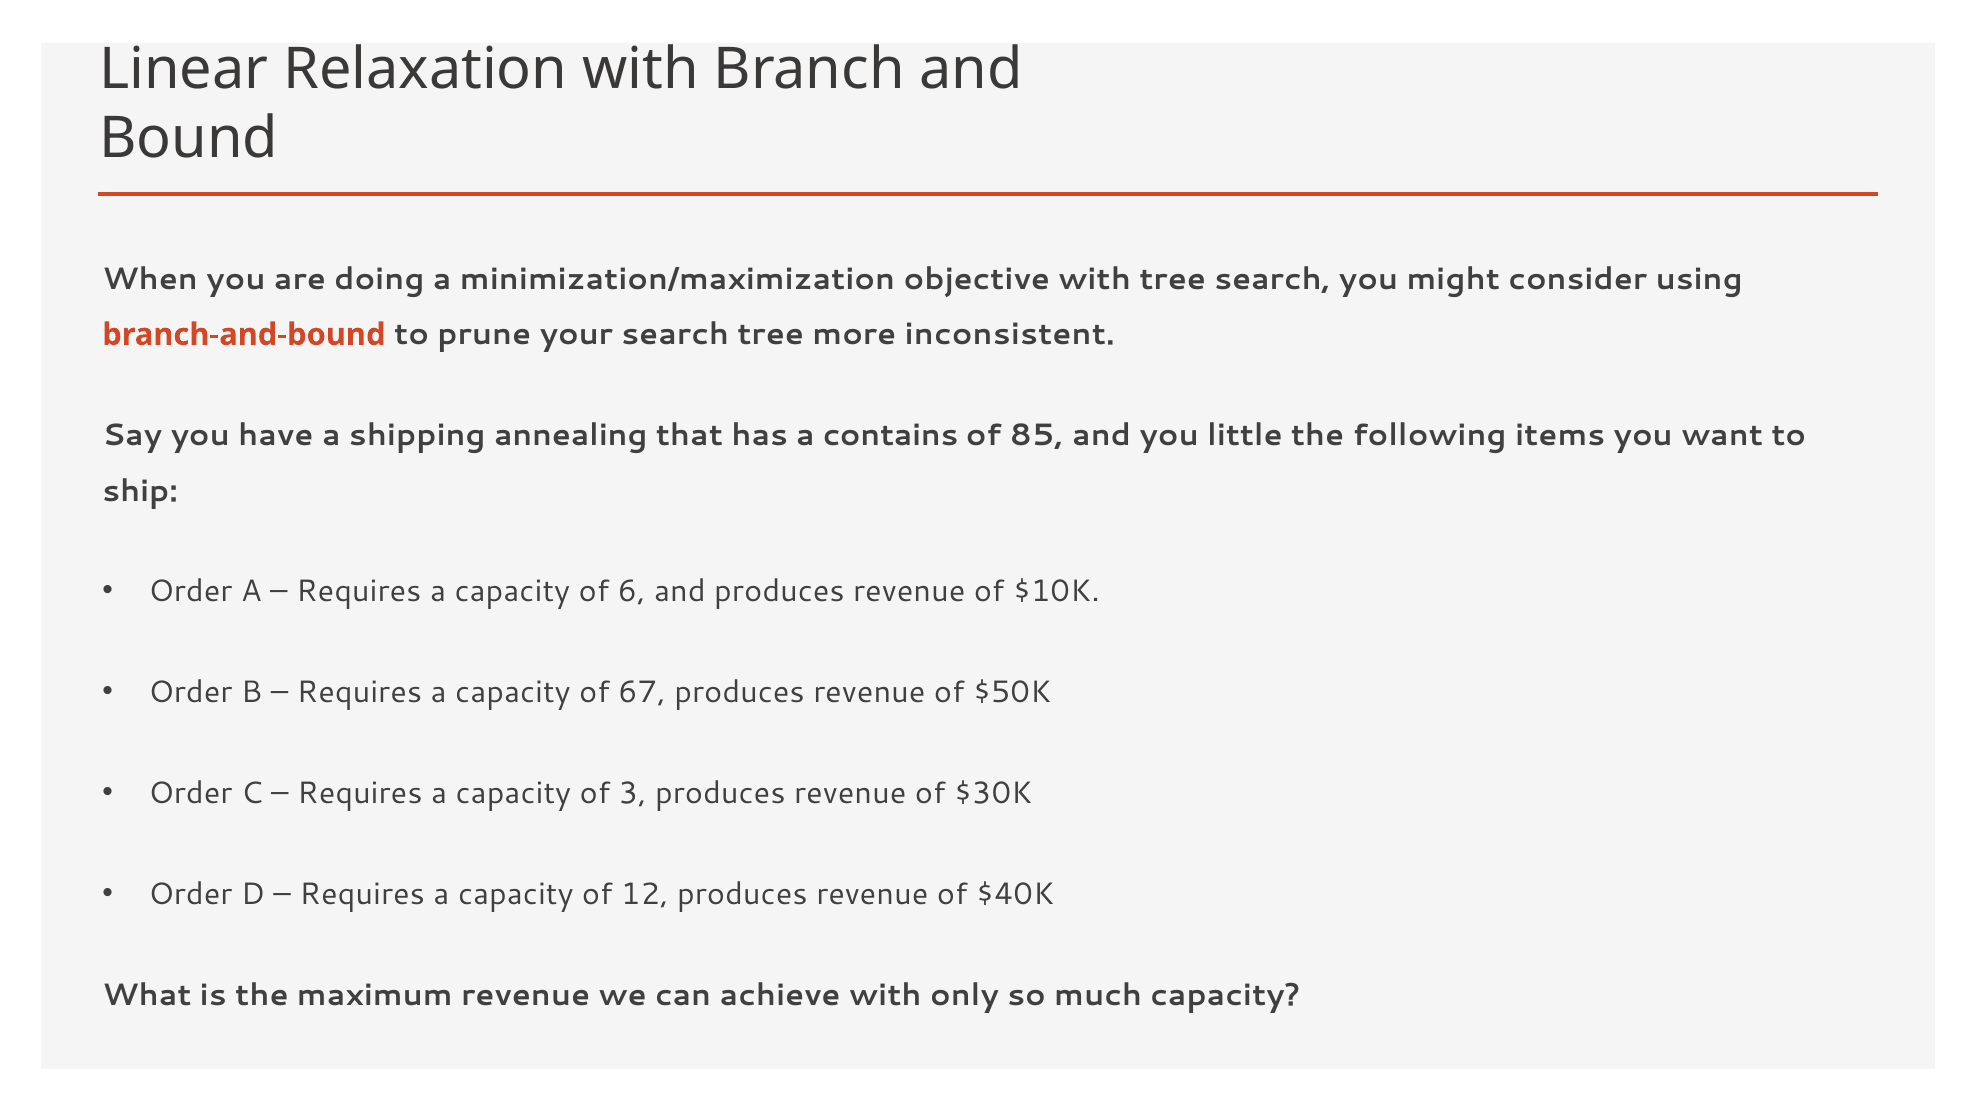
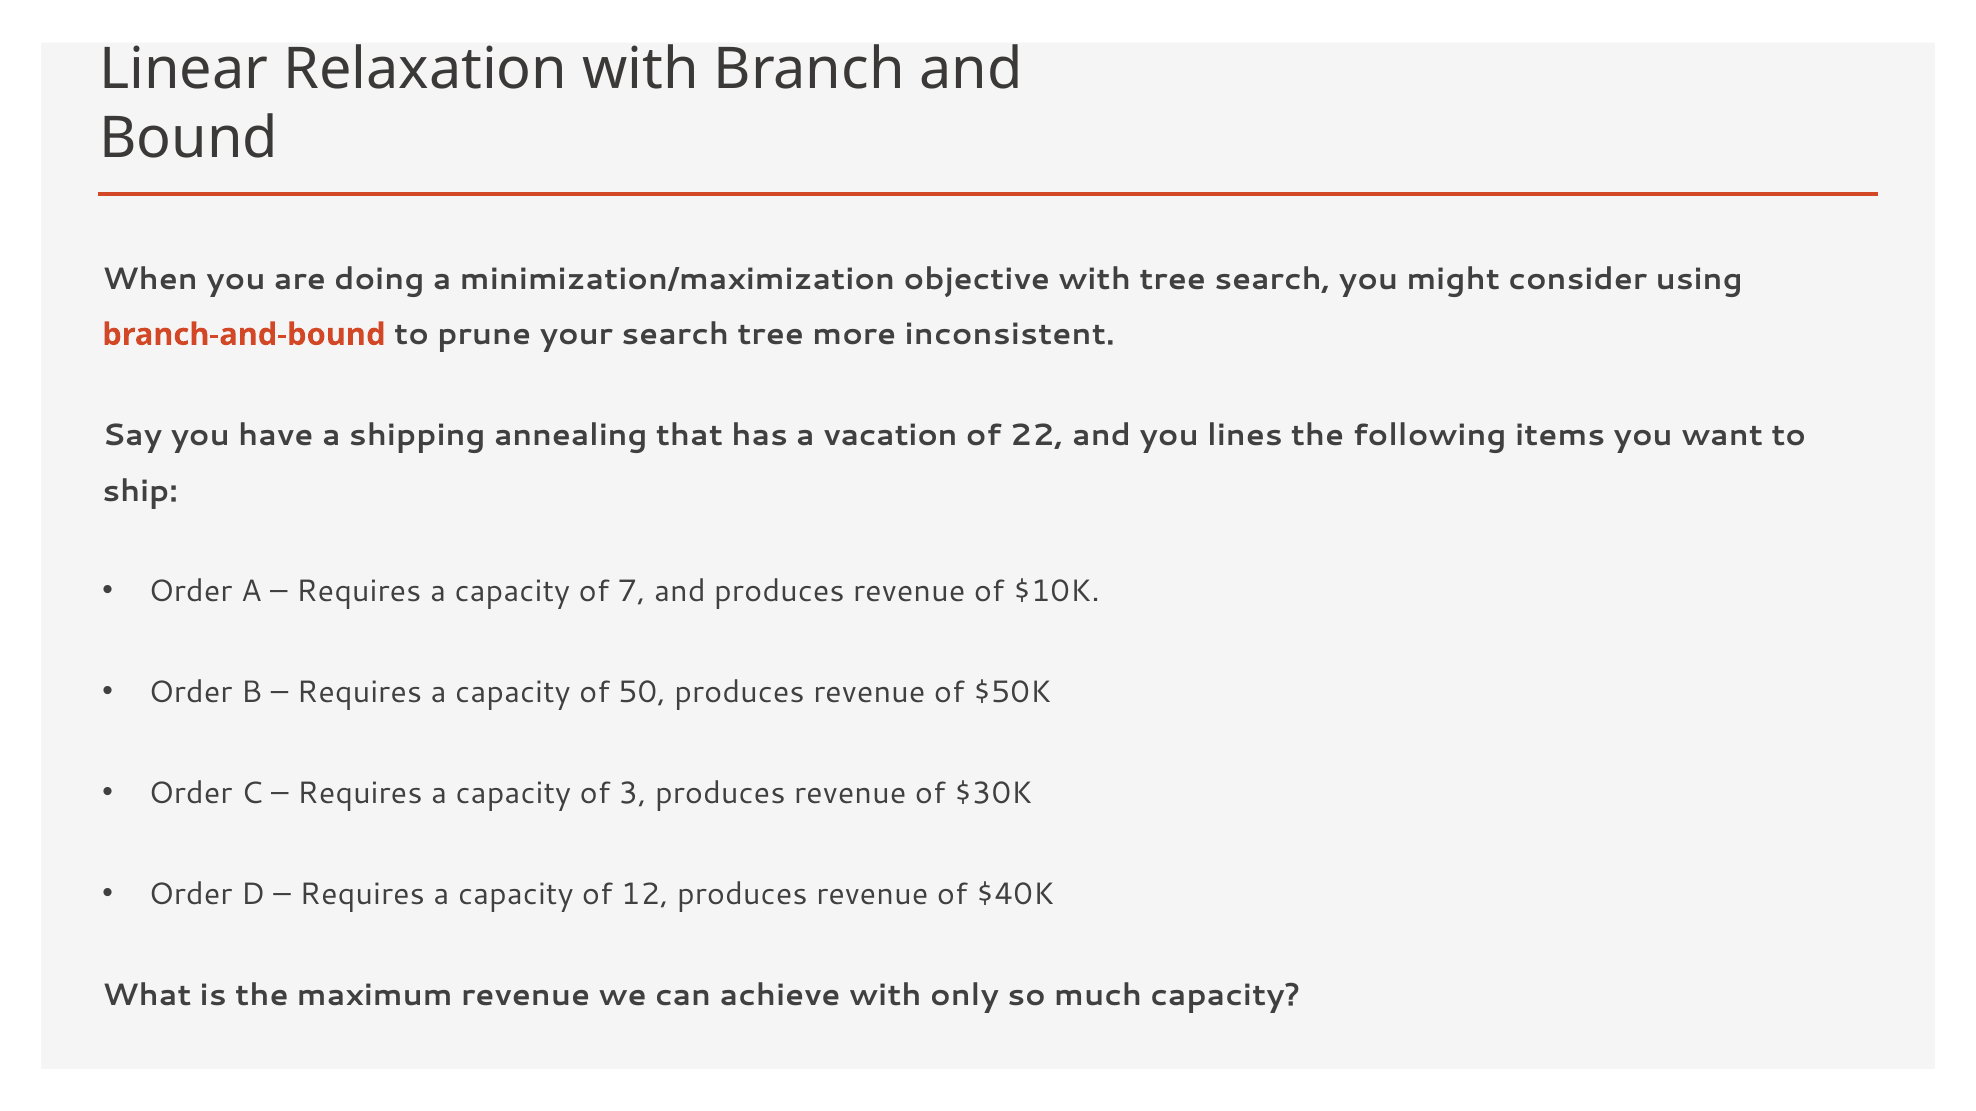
contains: contains -> vacation
85: 85 -> 22
little: little -> lines
6: 6 -> 7
67: 67 -> 50
